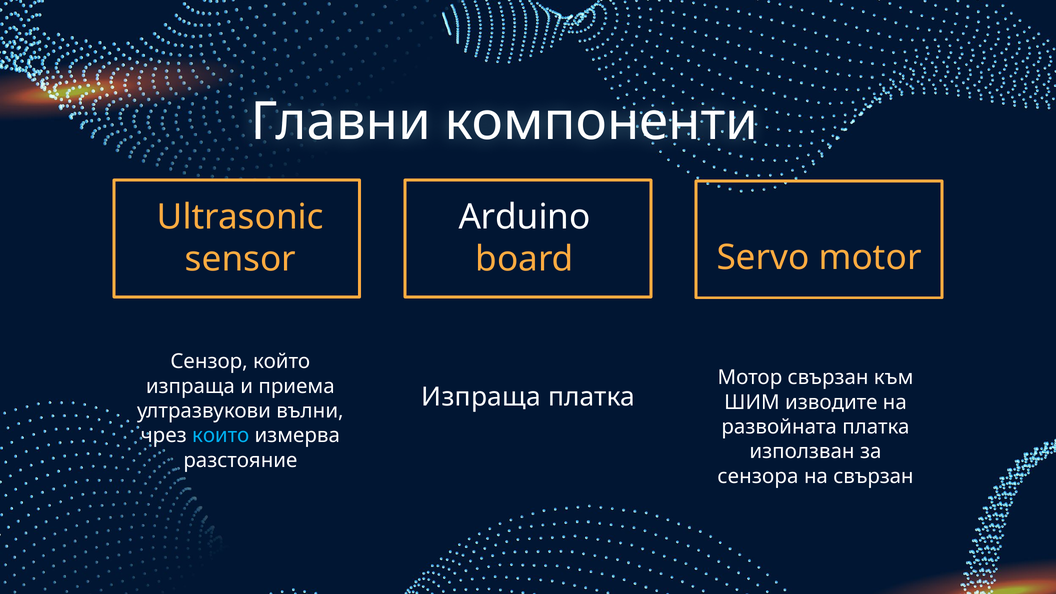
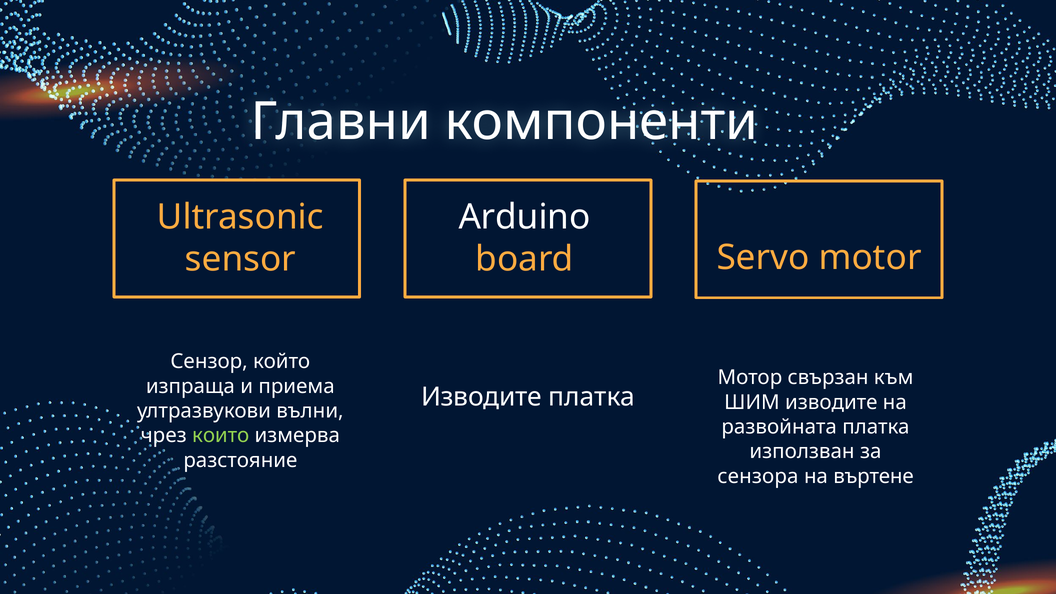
Изпраща at (481, 397): Изпраща -> Изводите
които colour: light blue -> light green
на свързан: свързан -> въртене
